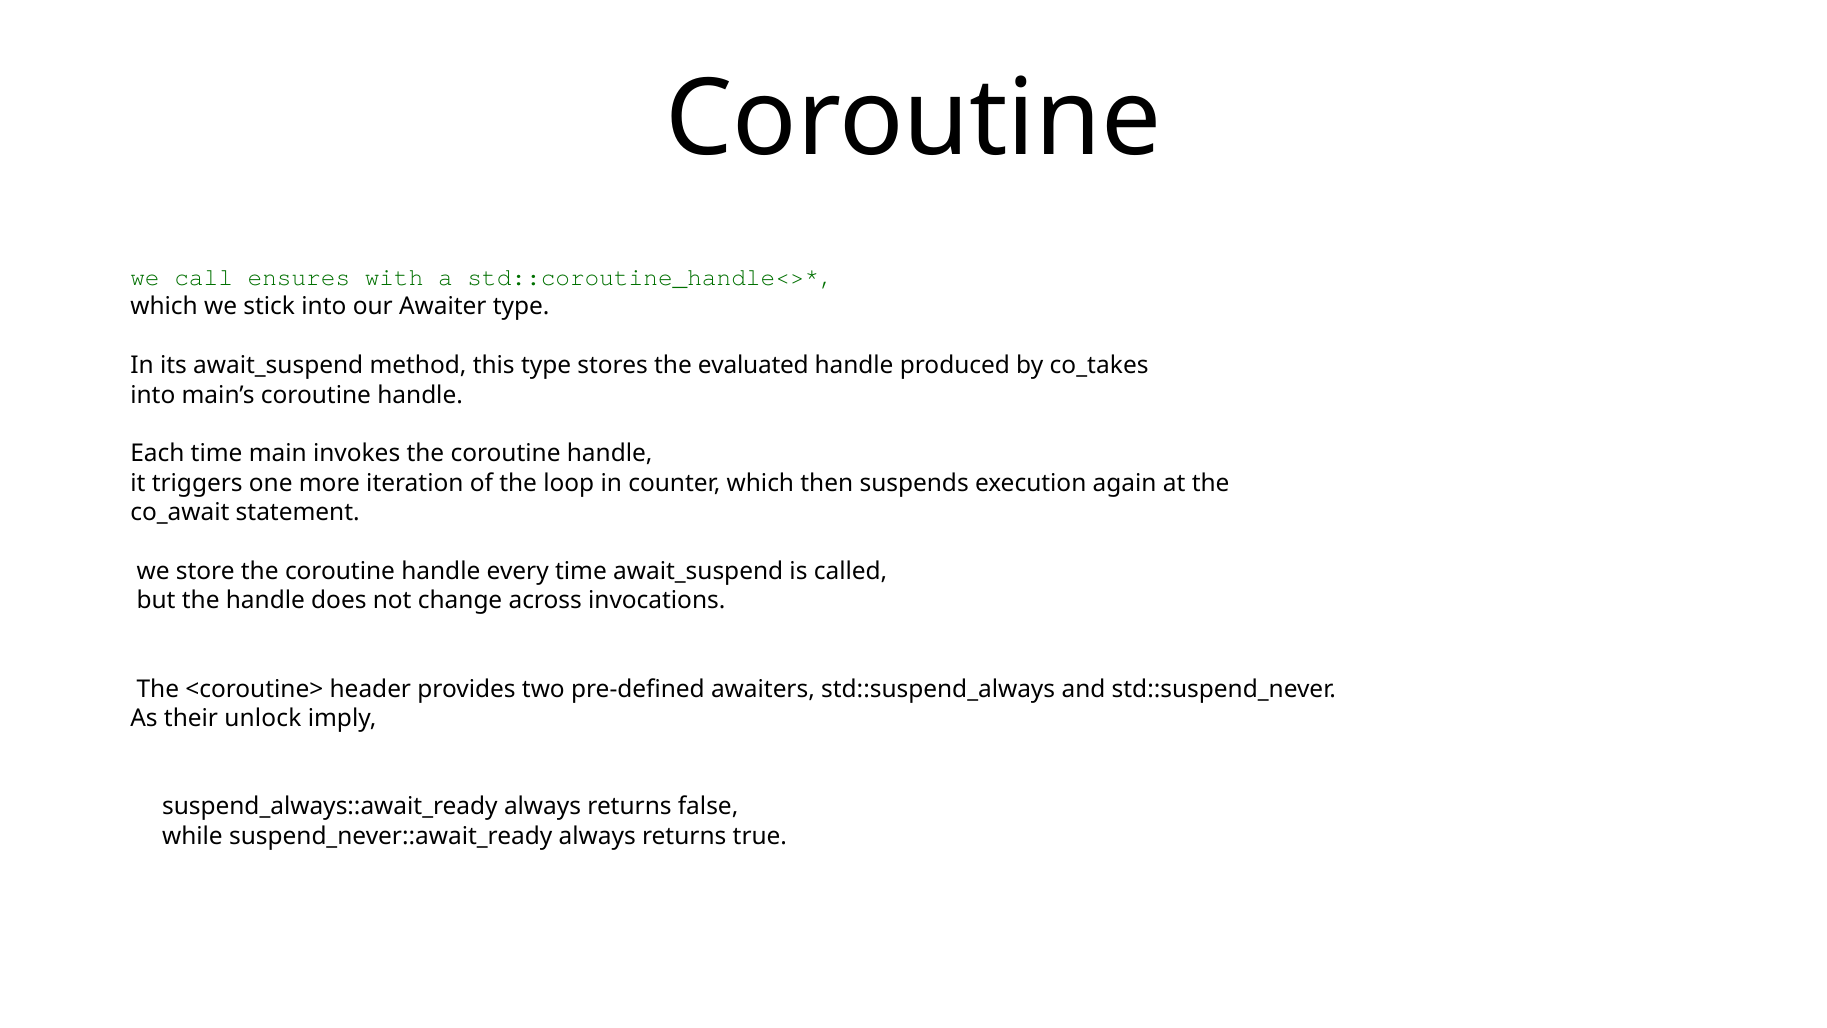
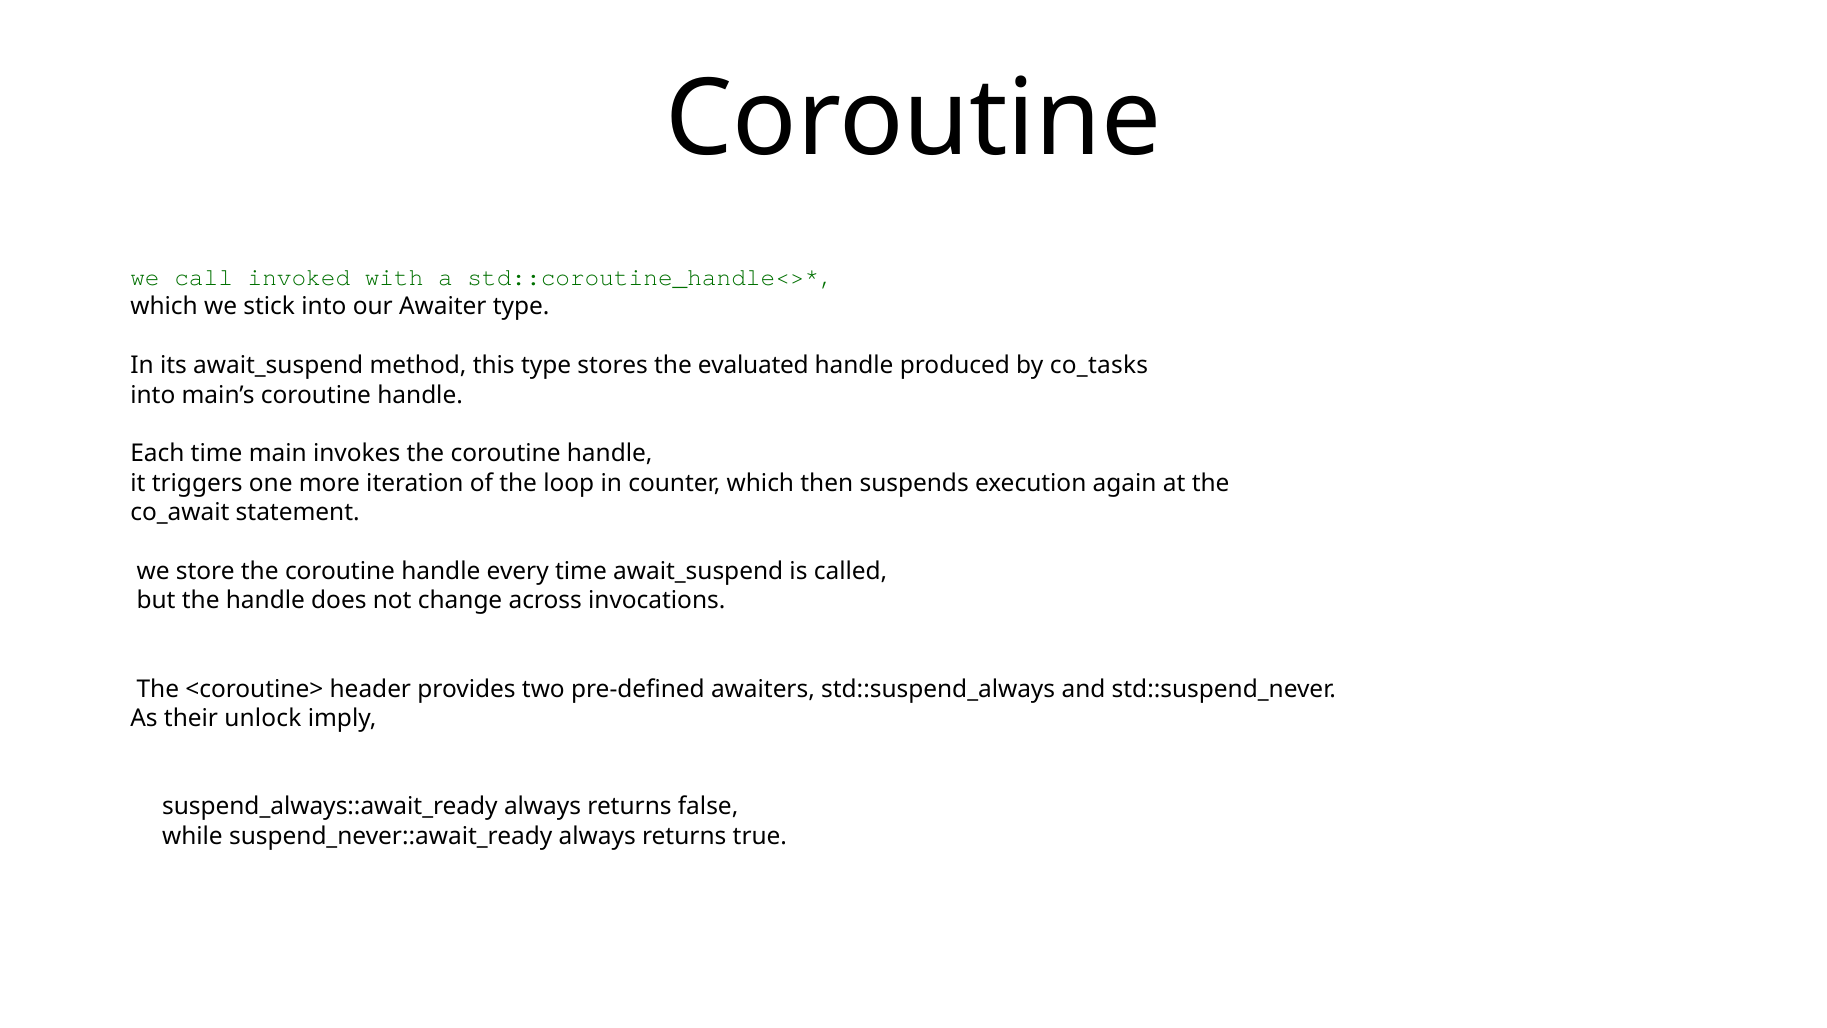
ensures: ensures -> invoked
co_takes: co_takes -> co_tasks
